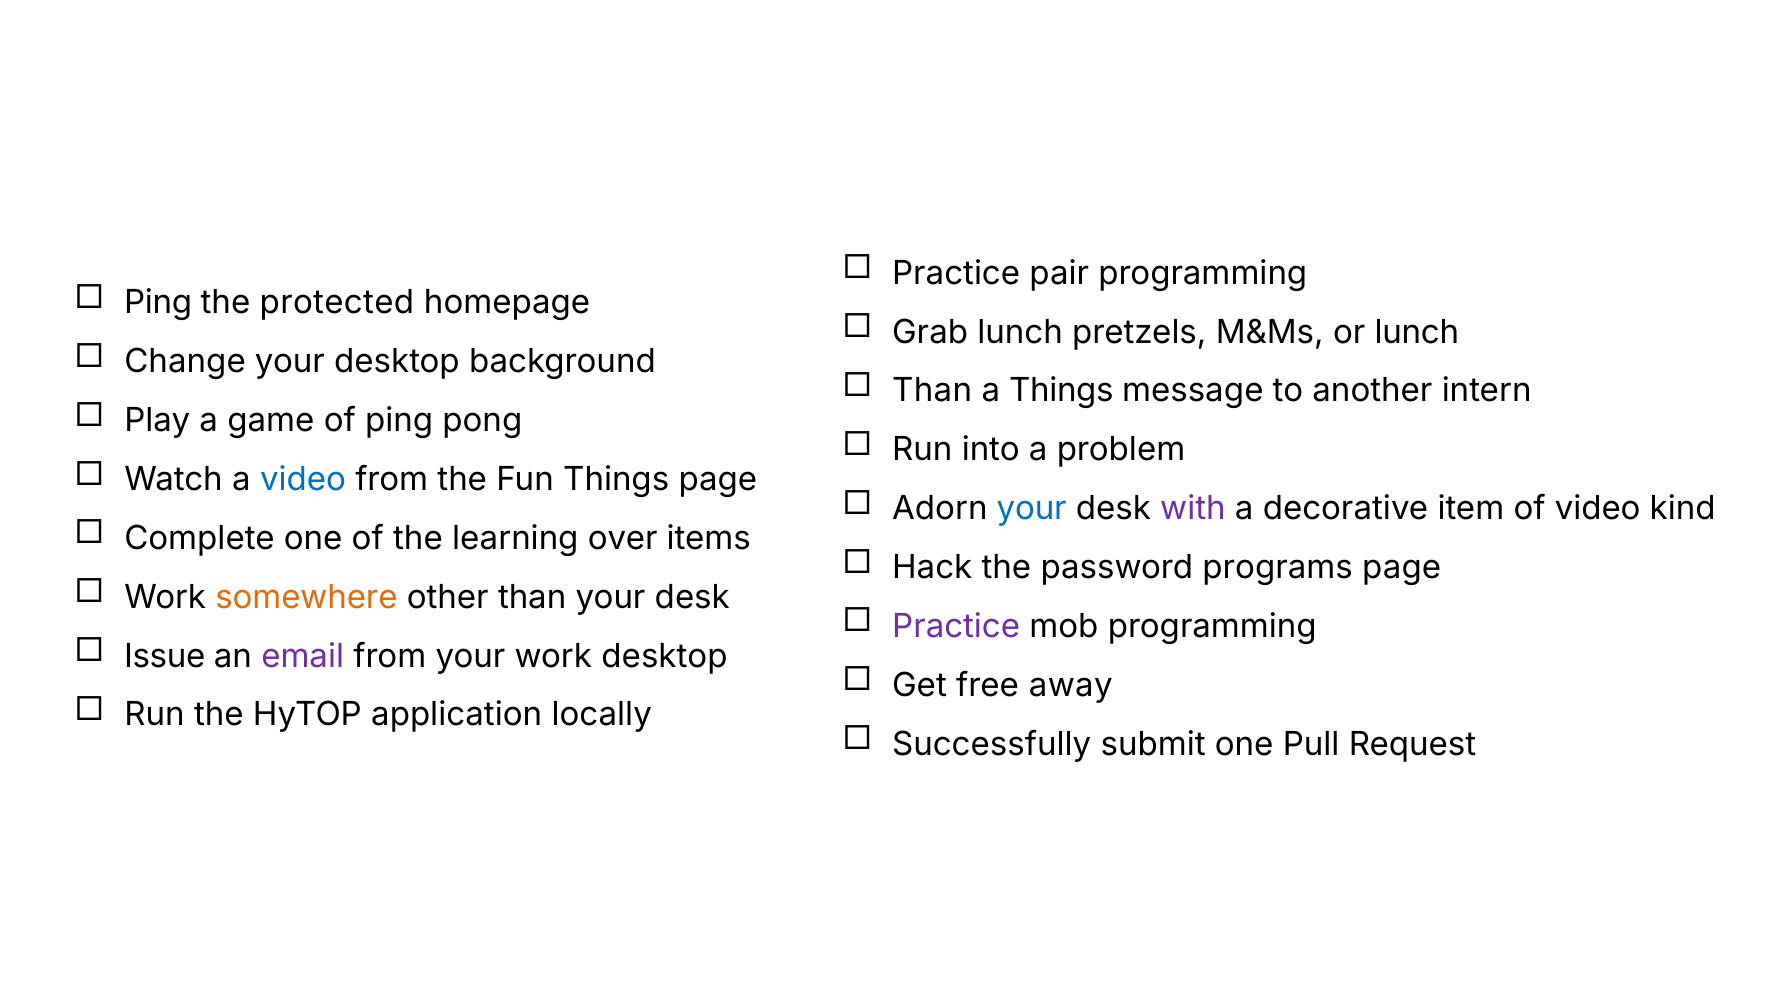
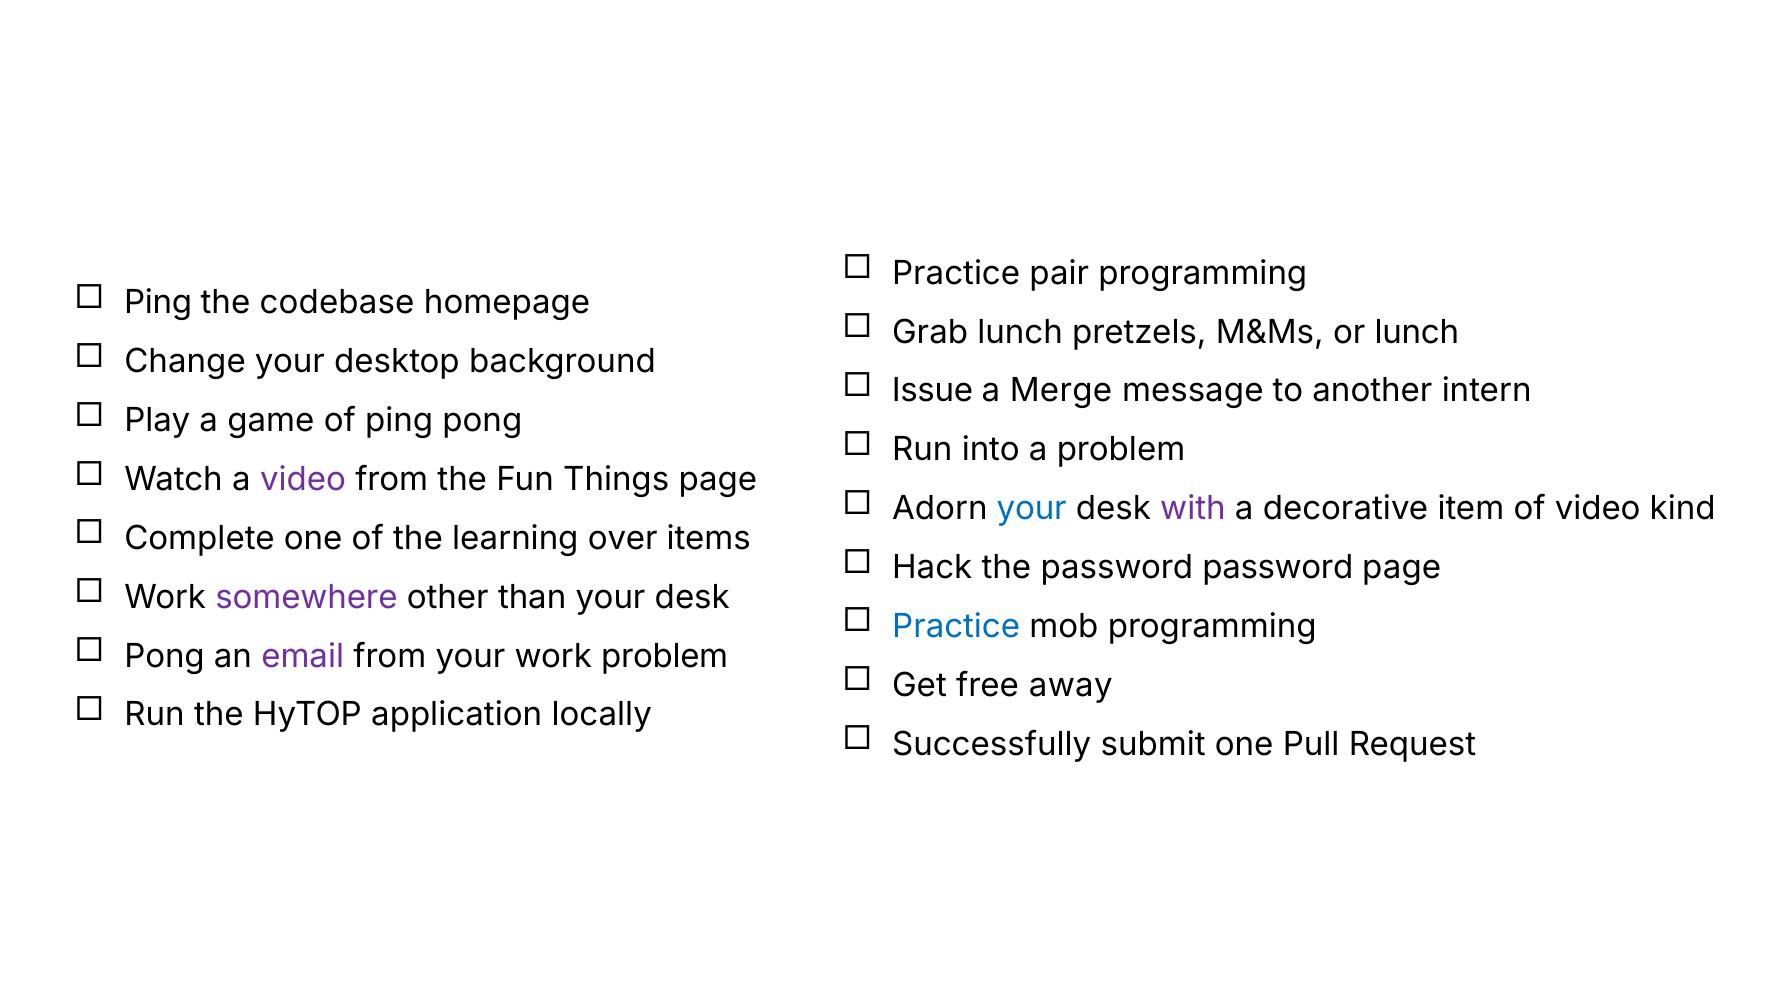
protected: protected -> codebase
Than at (932, 391): Than -> Issue
a Things: Things -> Merge
video at (303, 479) colour: blue -> purple
password programs: programs -> password
somewhere colour: orange -> purple
Practice at (956, 626) colour: purple -> blue
Issue at (165, 656): Issue -> Pong
work desktop: desktop -> problem
